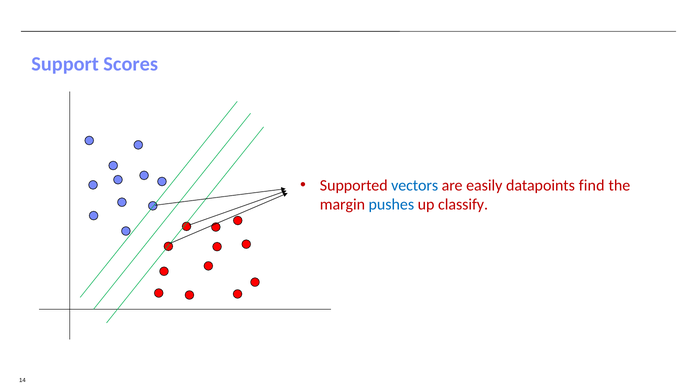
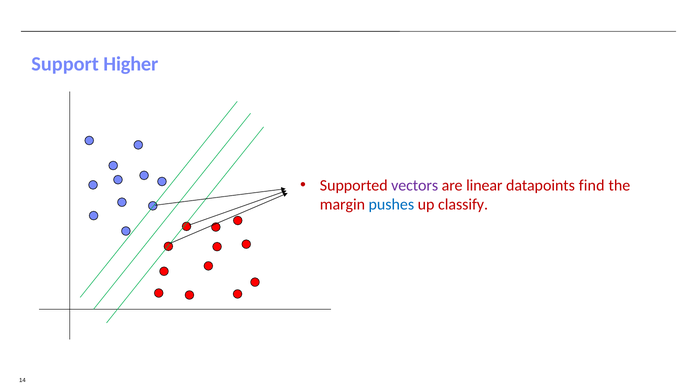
Scores: Scores -> Higher
vectors colour: blue -> purple
easily: easily -> linear
